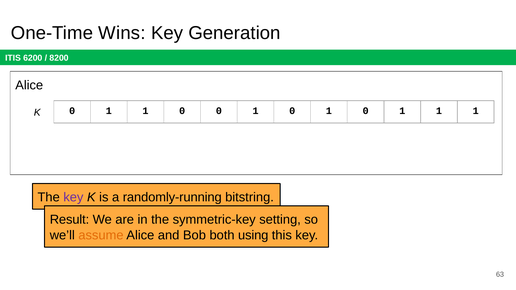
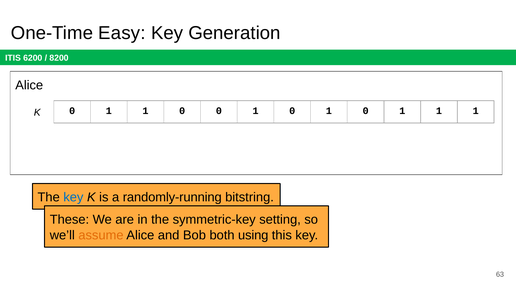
Wins: Wins -> Easy
key at (73, 197) colour: purple -> blue
Result: Result -> These
